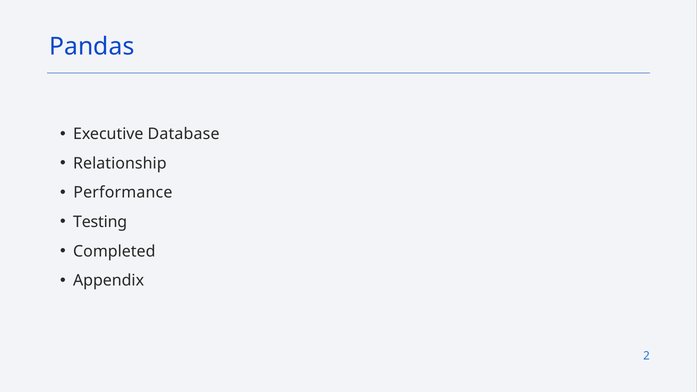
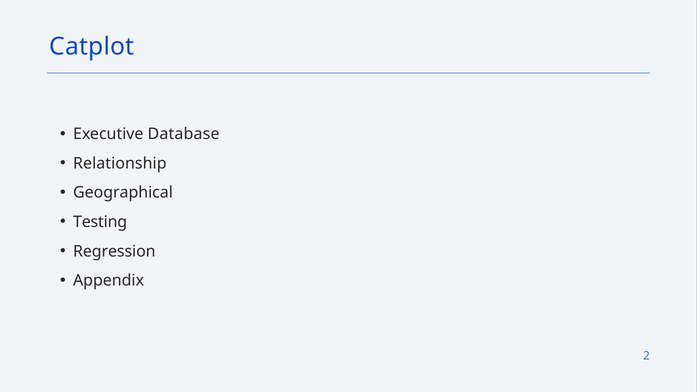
Pandas: Pandas -> Catplot
Performance: Performance -> Geographical
Completed: Completed -> Regression
